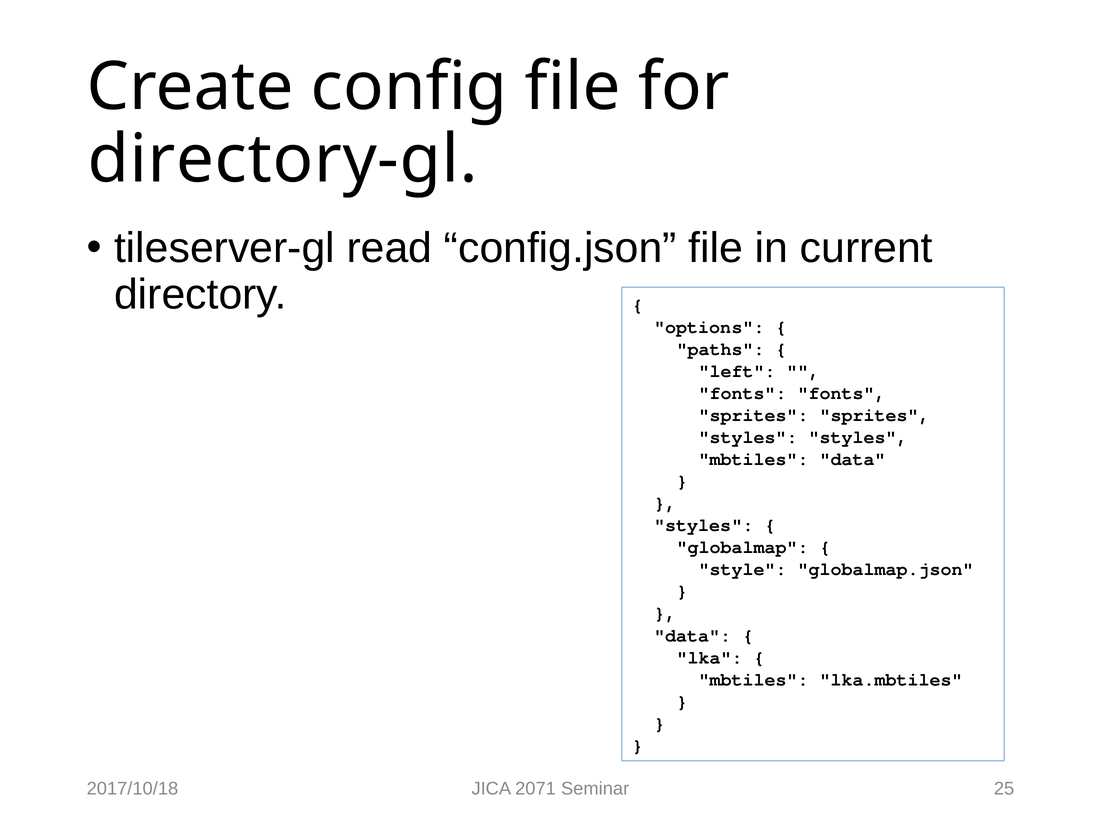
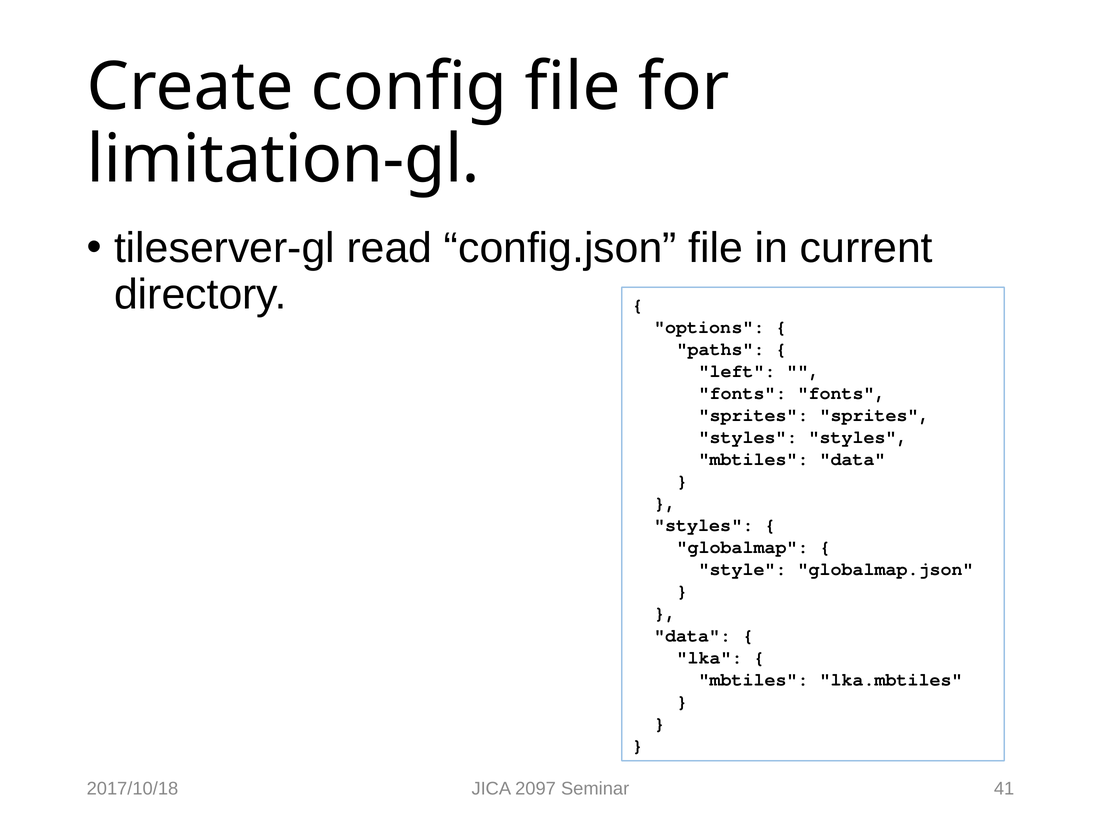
directory-gl: directory-gl -> limitation-gl
2071: 2071 -> 2097
25: 25 -> 41
